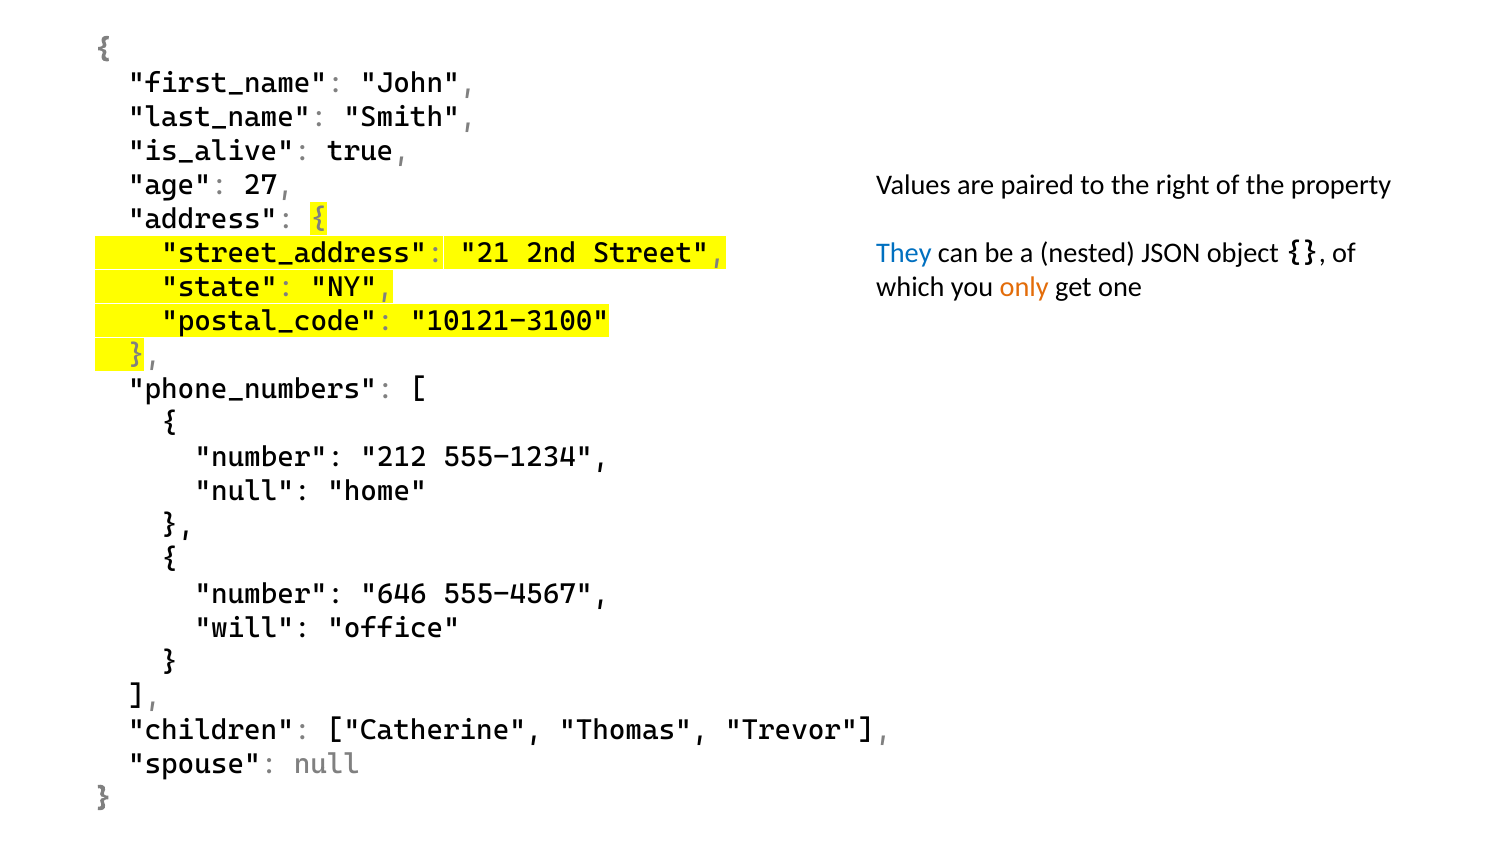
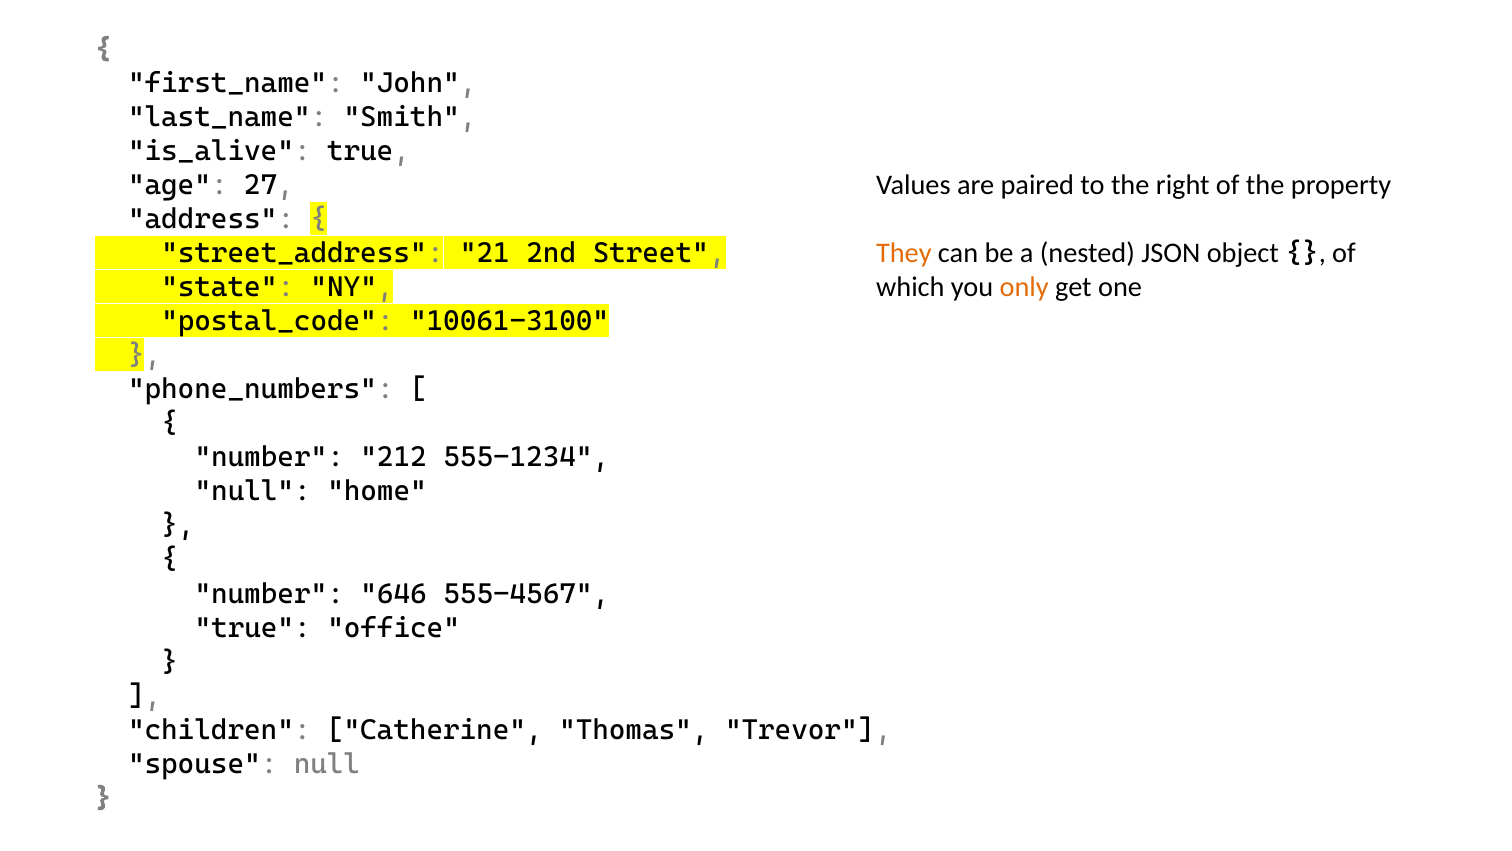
They colour: blue -> orange
10121-3100: 10121-3100 -> 10061-3100
will at (253, 627): will -> true
